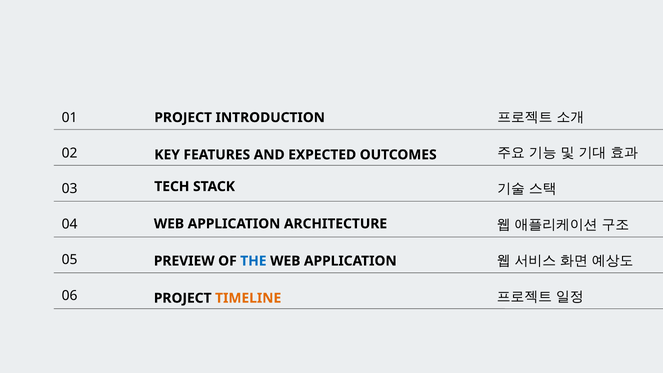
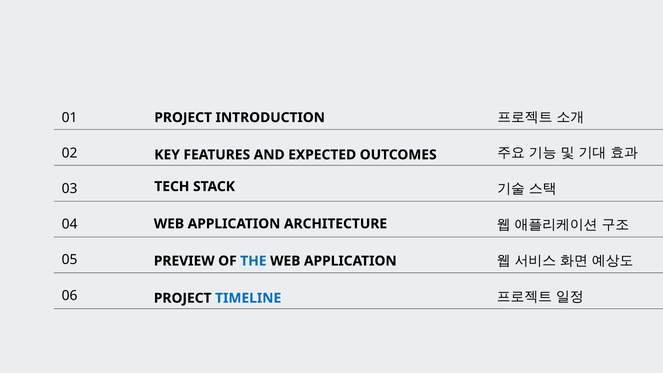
TIMELINE colour: orange -> blue
